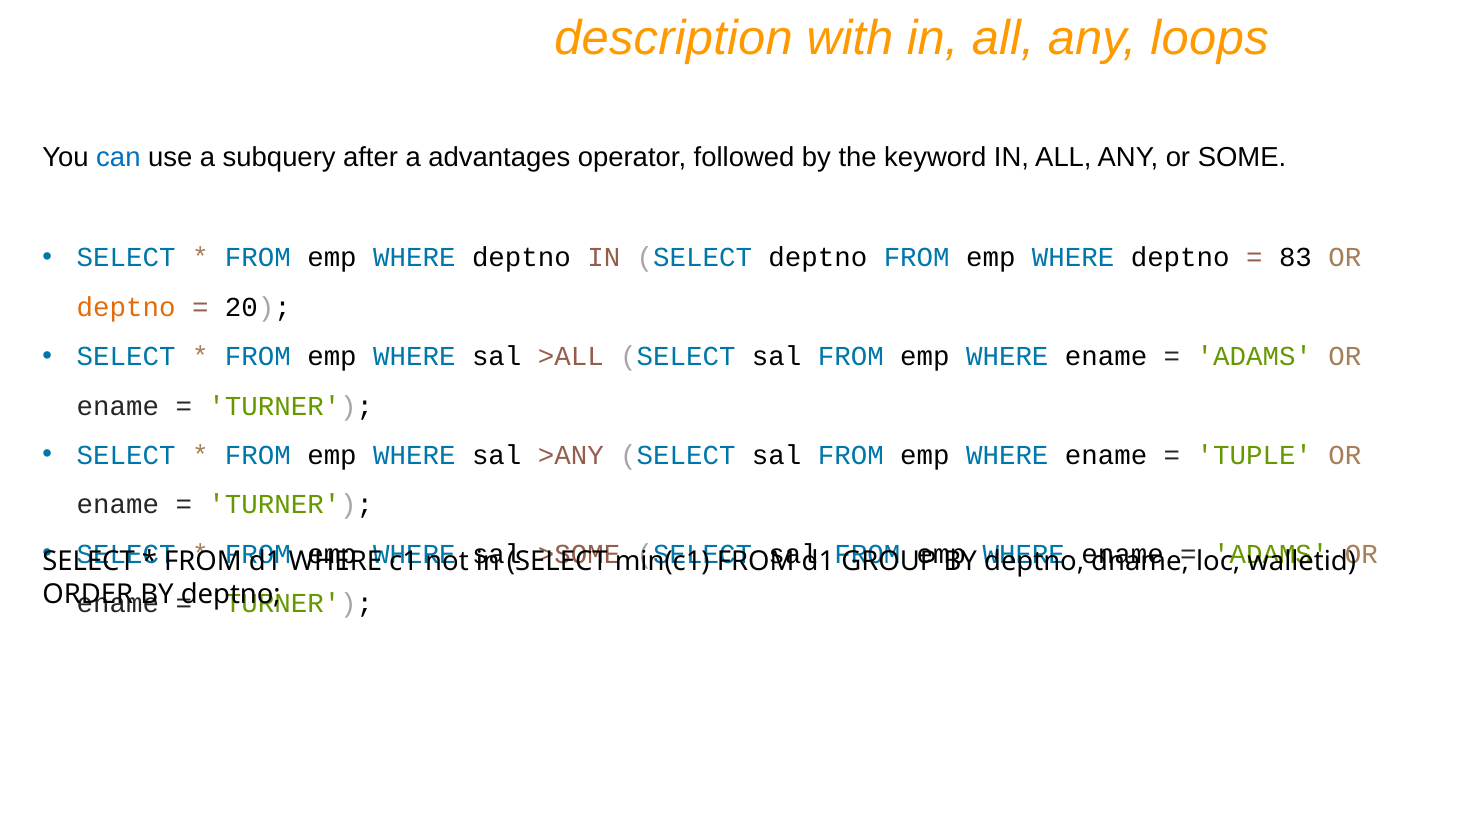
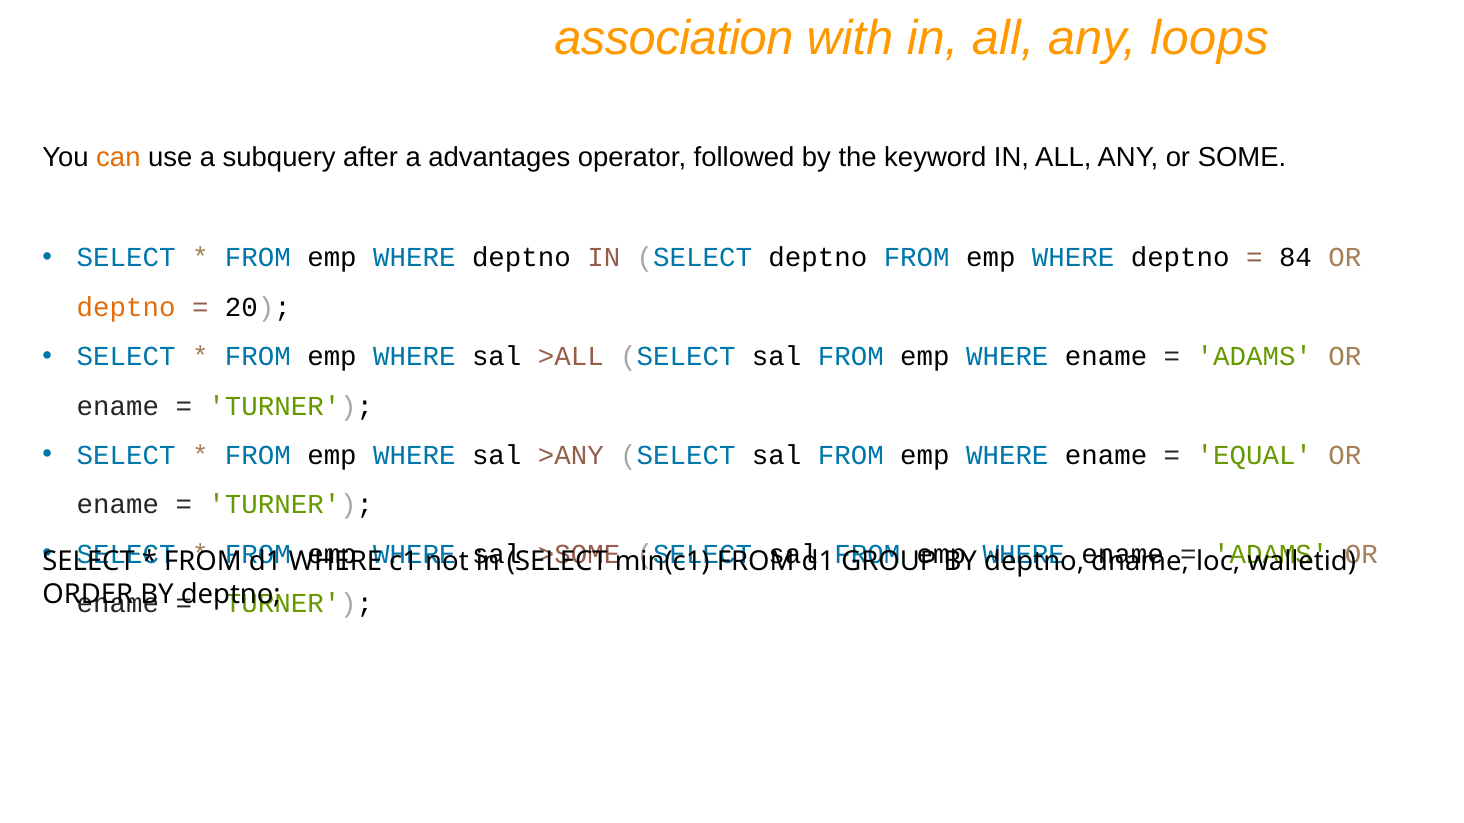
description: description -> association
can colour: blue -> orange
83: 83 -> 84
TUPLE: TUPLE -> EQUAL
